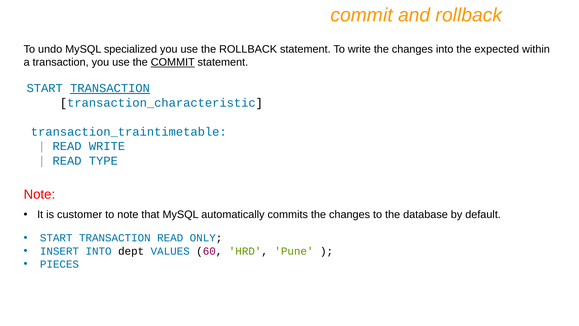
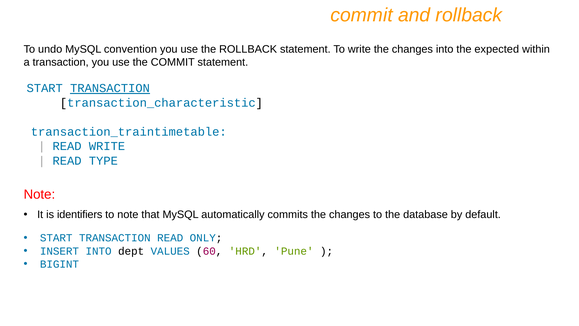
specialized: specialized -> convention
COMMIT at (173, 62) underline: present -> none
customer: customer -> identifiers
PIECES: PIECES -> BIGINT
